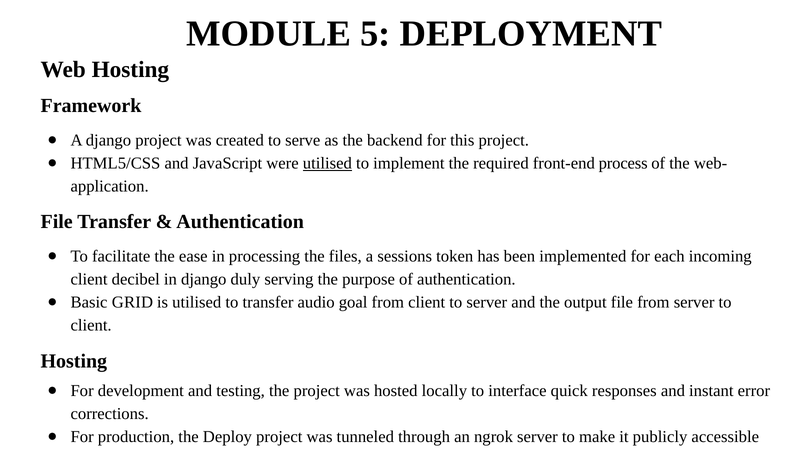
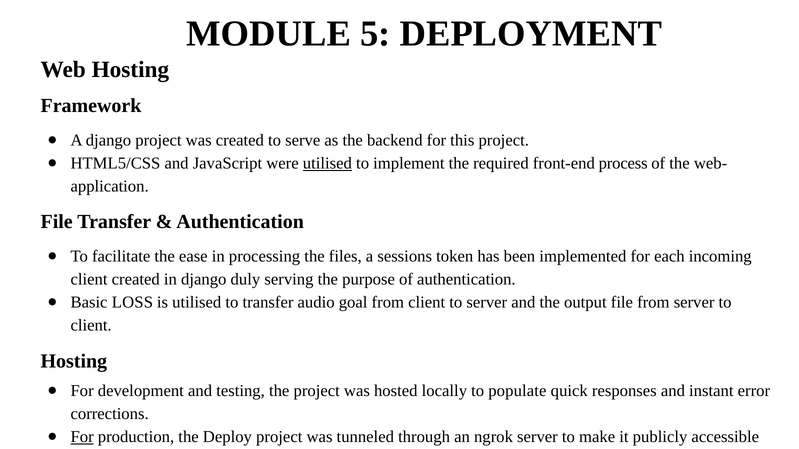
client decibel: decibel -> created
GRID: GRID -> LOSS
interface: interface -> populate
For at (82, 437) underline: none -> present
